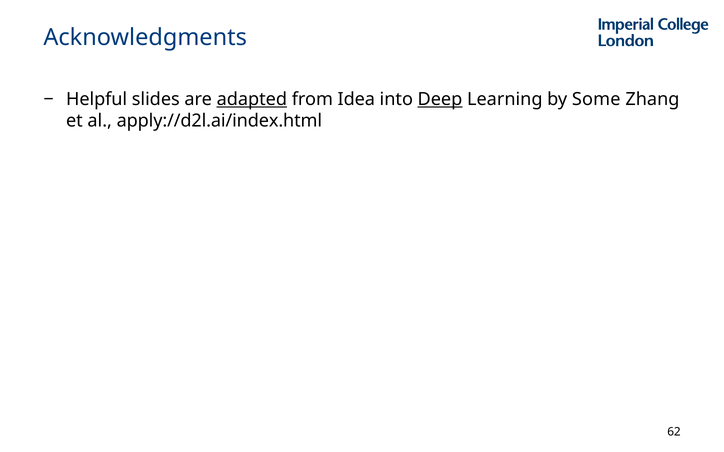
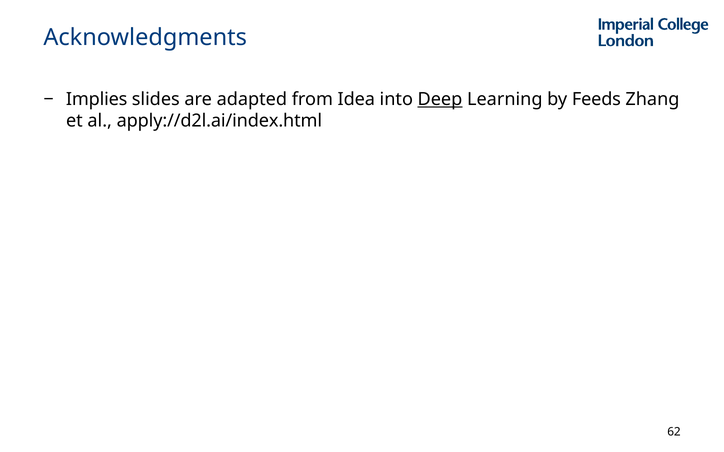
Helpful: Helpful -> Implies
adapted underline: present -> none
Some: Some -> Feeds
